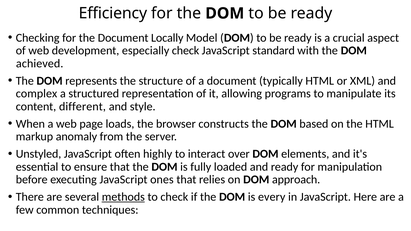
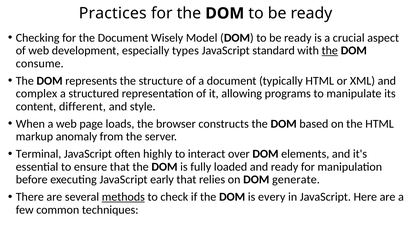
Efficiency: Efficiency -> Practices
Locally: Locally -> Wisely
especially check: check -> types
the at (330, 51) underline: none -> present
achieved: achieved -> consume
Unstyled: Unstyled -> Terminal
ones: ones -> early
approach: approach -> generate
